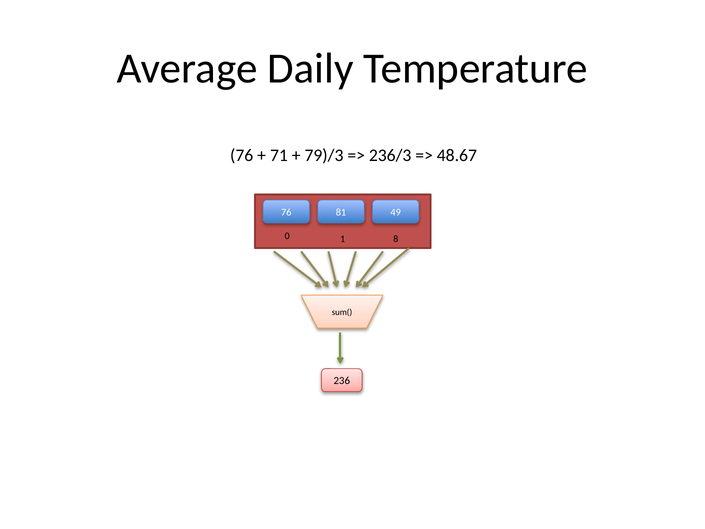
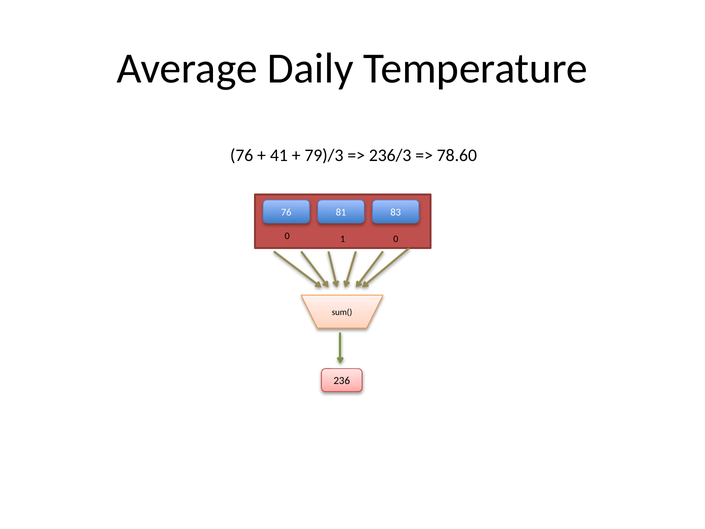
71: 71 -> 41
48.67: 48.67 -> 78.60
49: 49 -> 83
1 8: 8 -> 0
